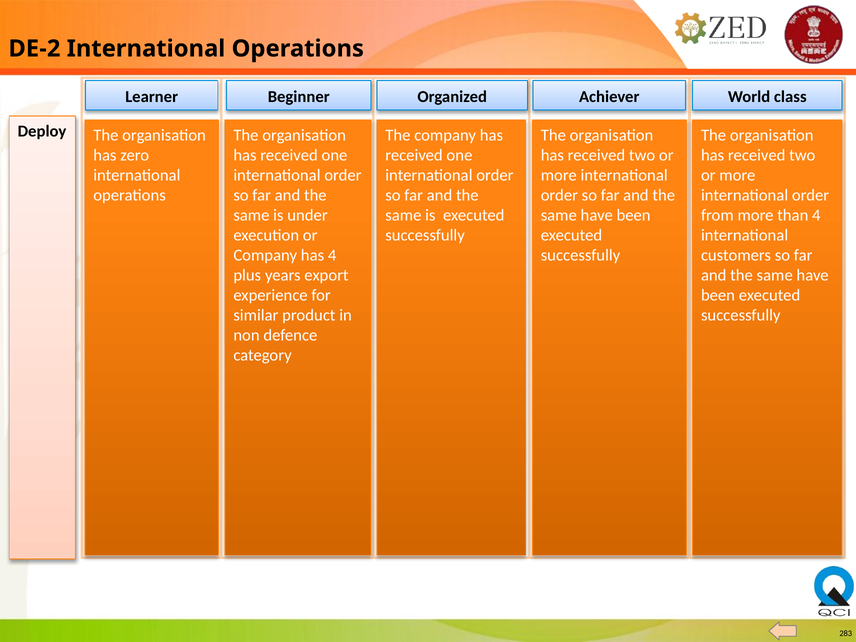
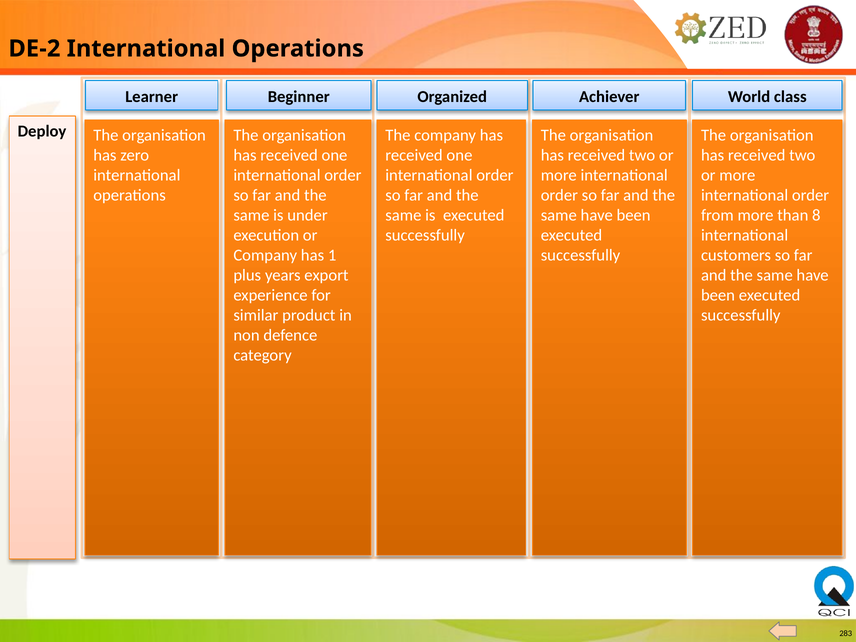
than 4: 4 -> 8
has 4: 4 -> 1
